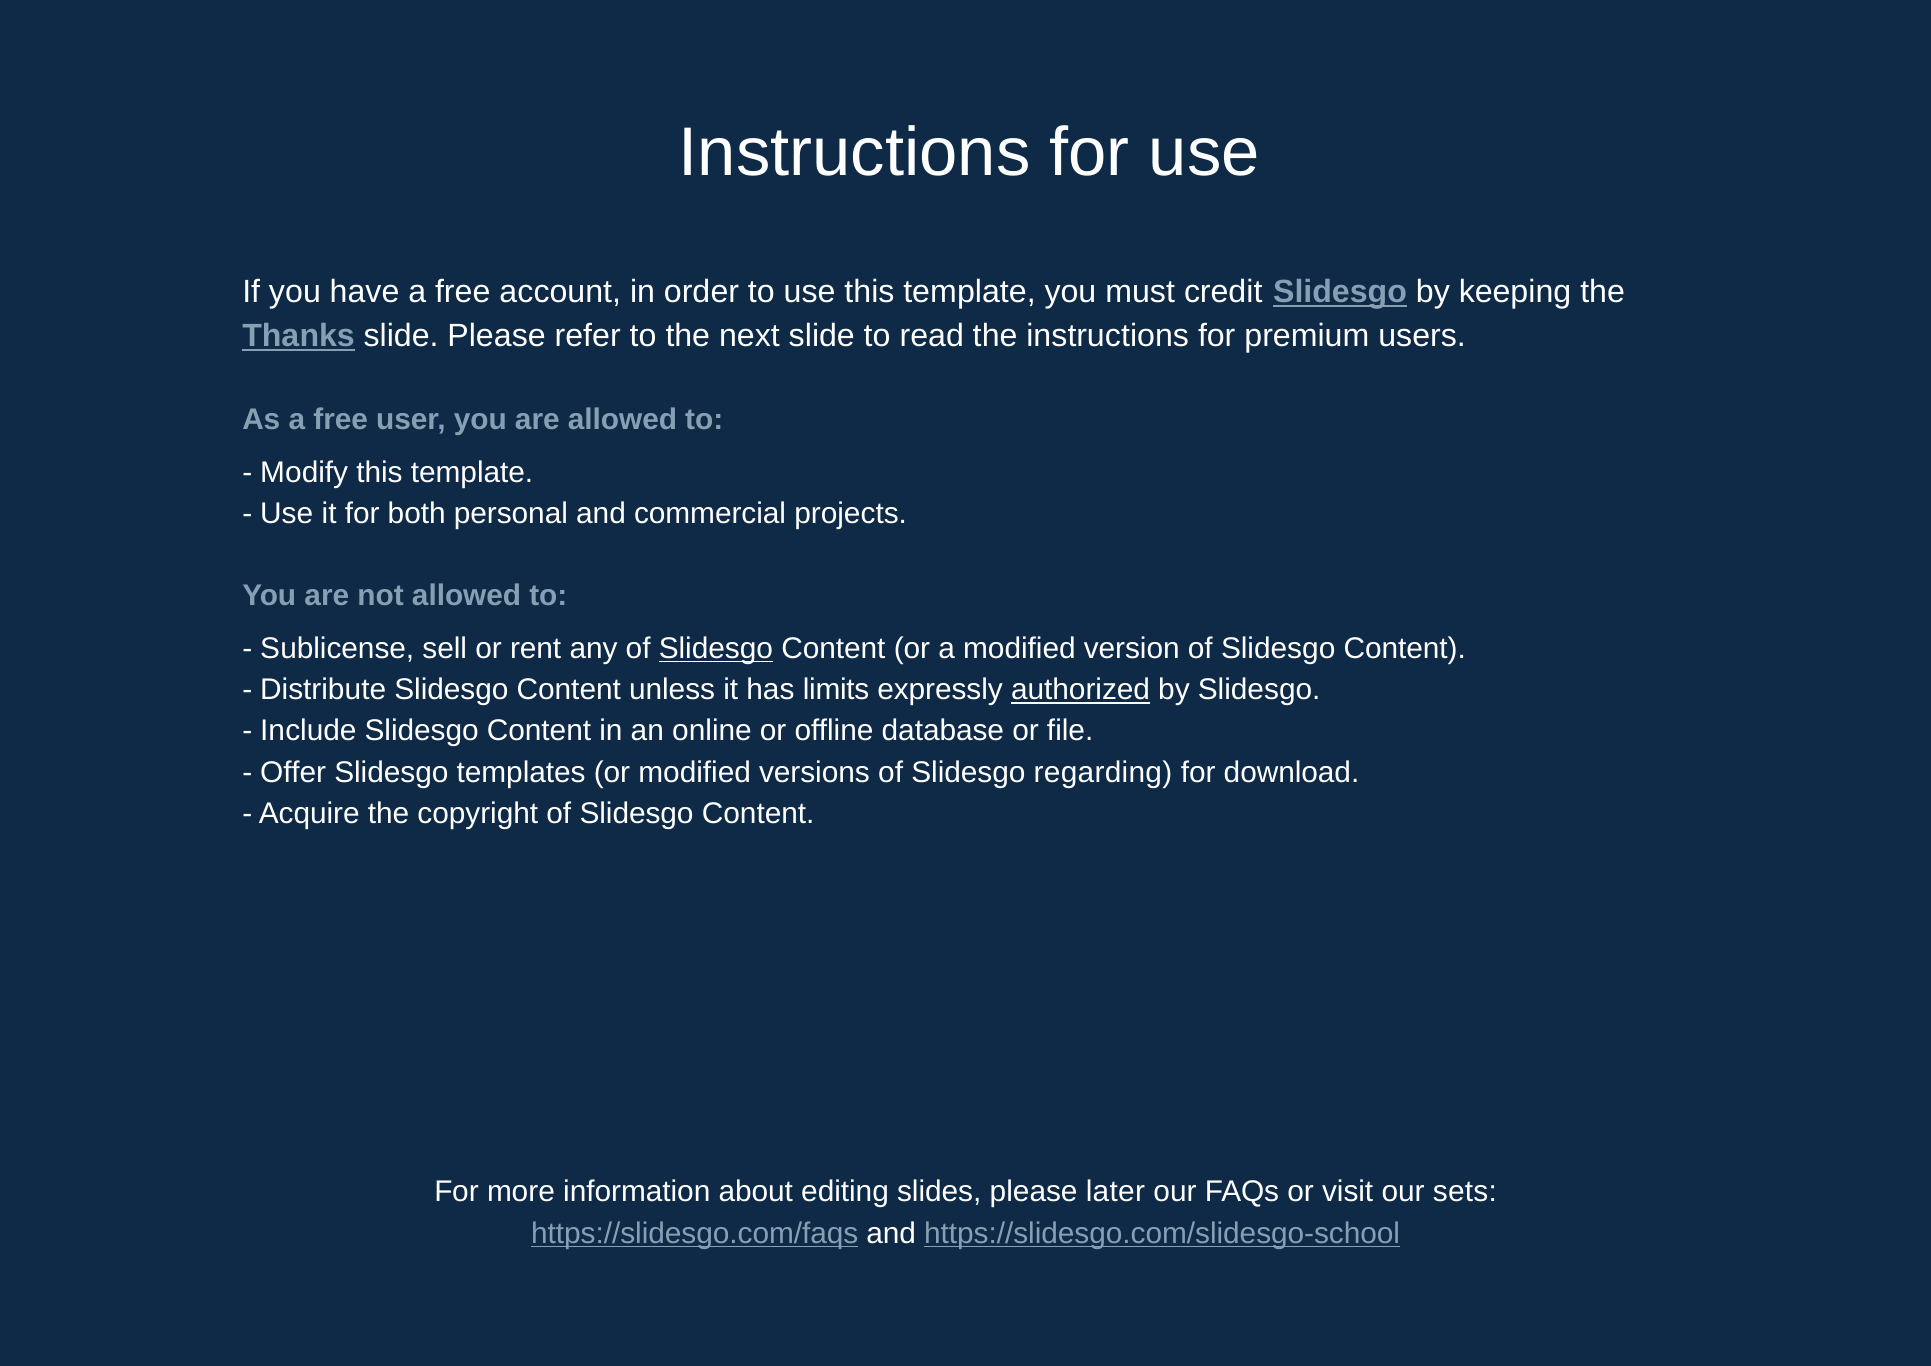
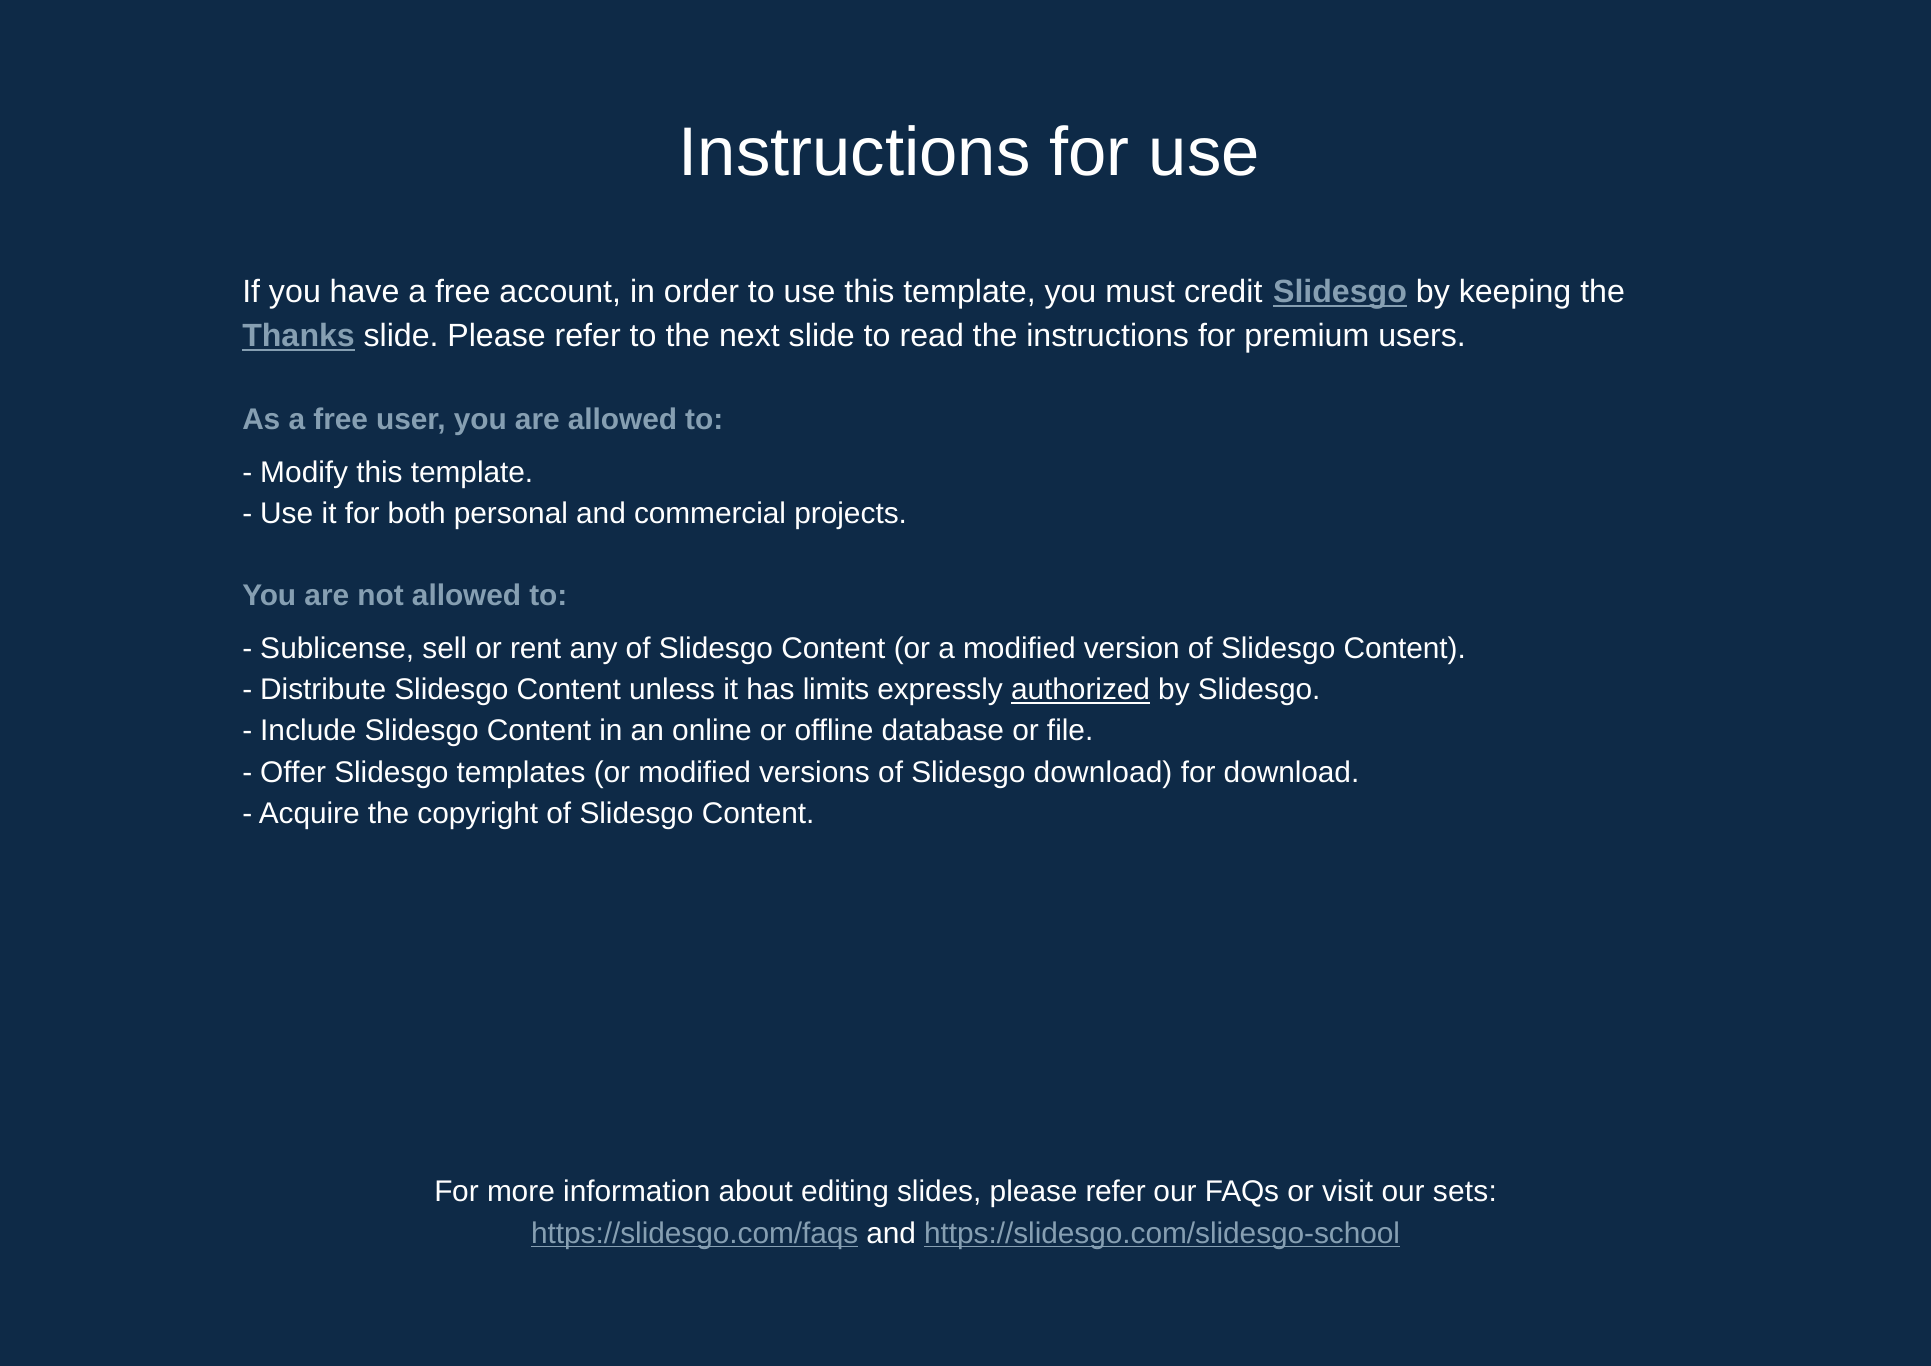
Slidesgo at (716, 648) underline: present -> none
Slidesgo regarding: regarding -> download
slides please later: later -> refer
